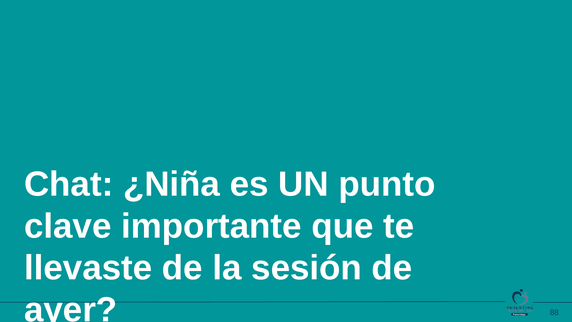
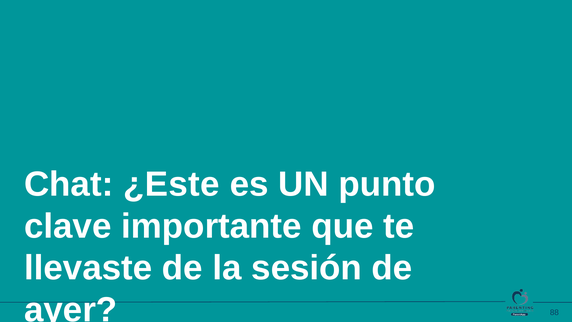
¿Niña: ¿Niña -> ¿Este
